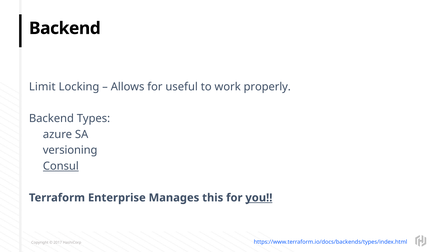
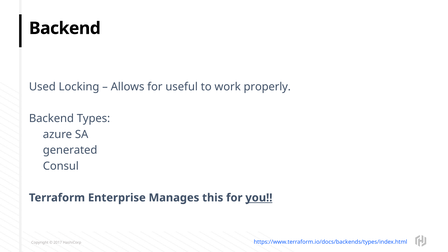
Limit: Limit -> Used
versioning: versioning -> generated
Consul underline: present -> none
